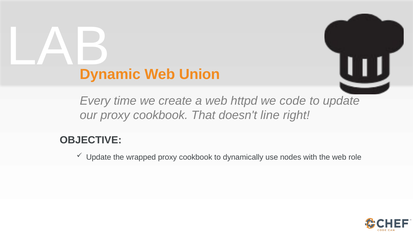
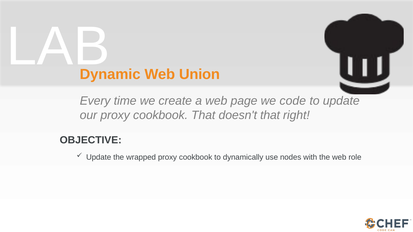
httpd: httpd -> page
doesn't line: line -> that
